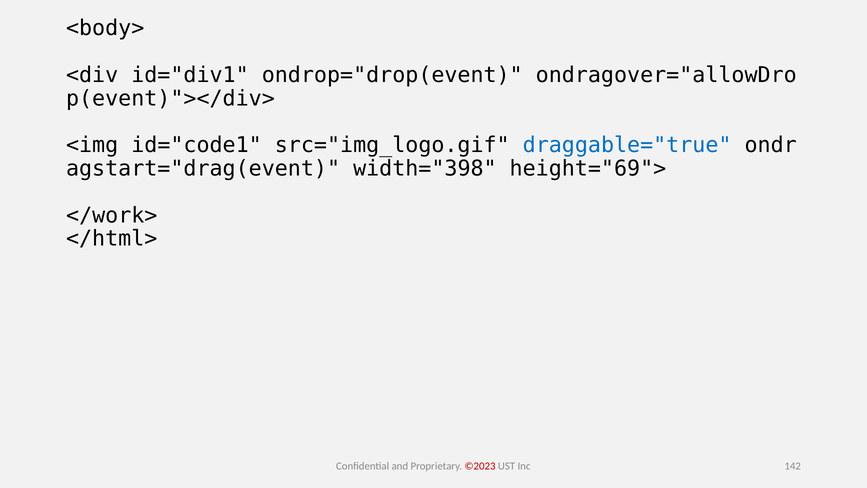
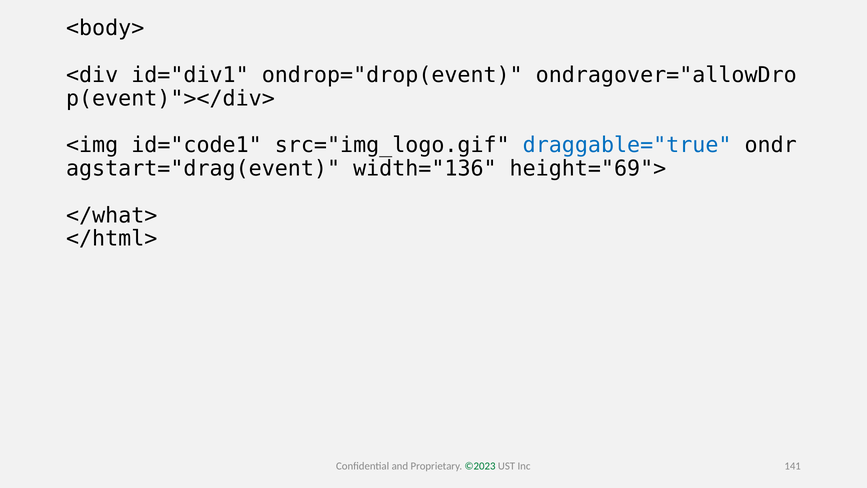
width="398: width="398 -> width="136
</work>: </work> -> </what>
©2023 colour: red -> green
142: 142 -> 141
